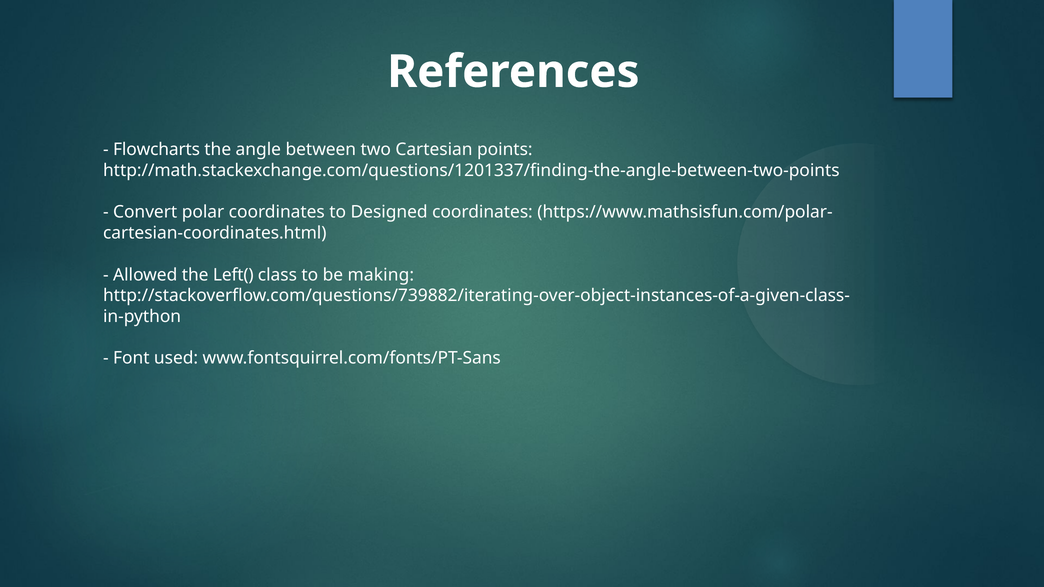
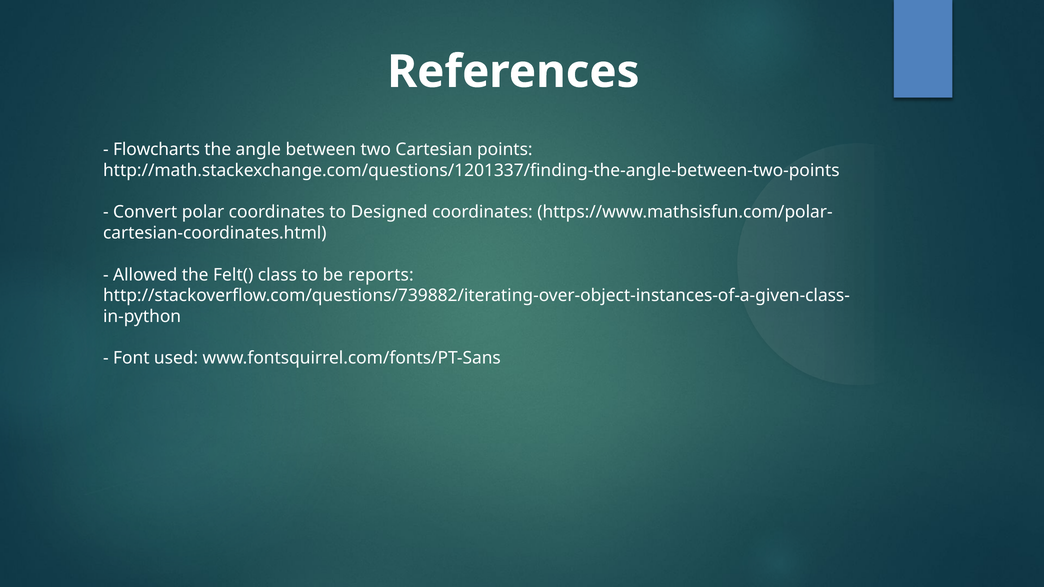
Left(: Left( -> Felt(
making: making -> reports
